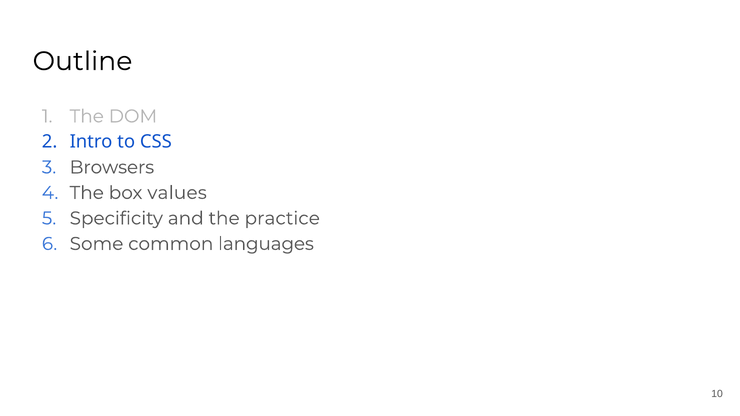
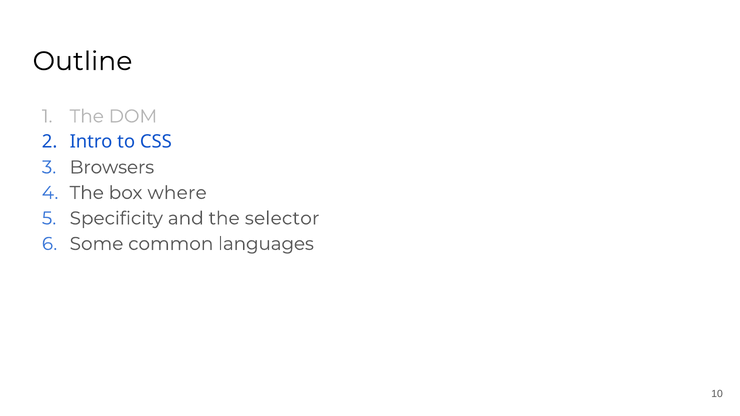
values: values -> where
practice: practice -> selector
